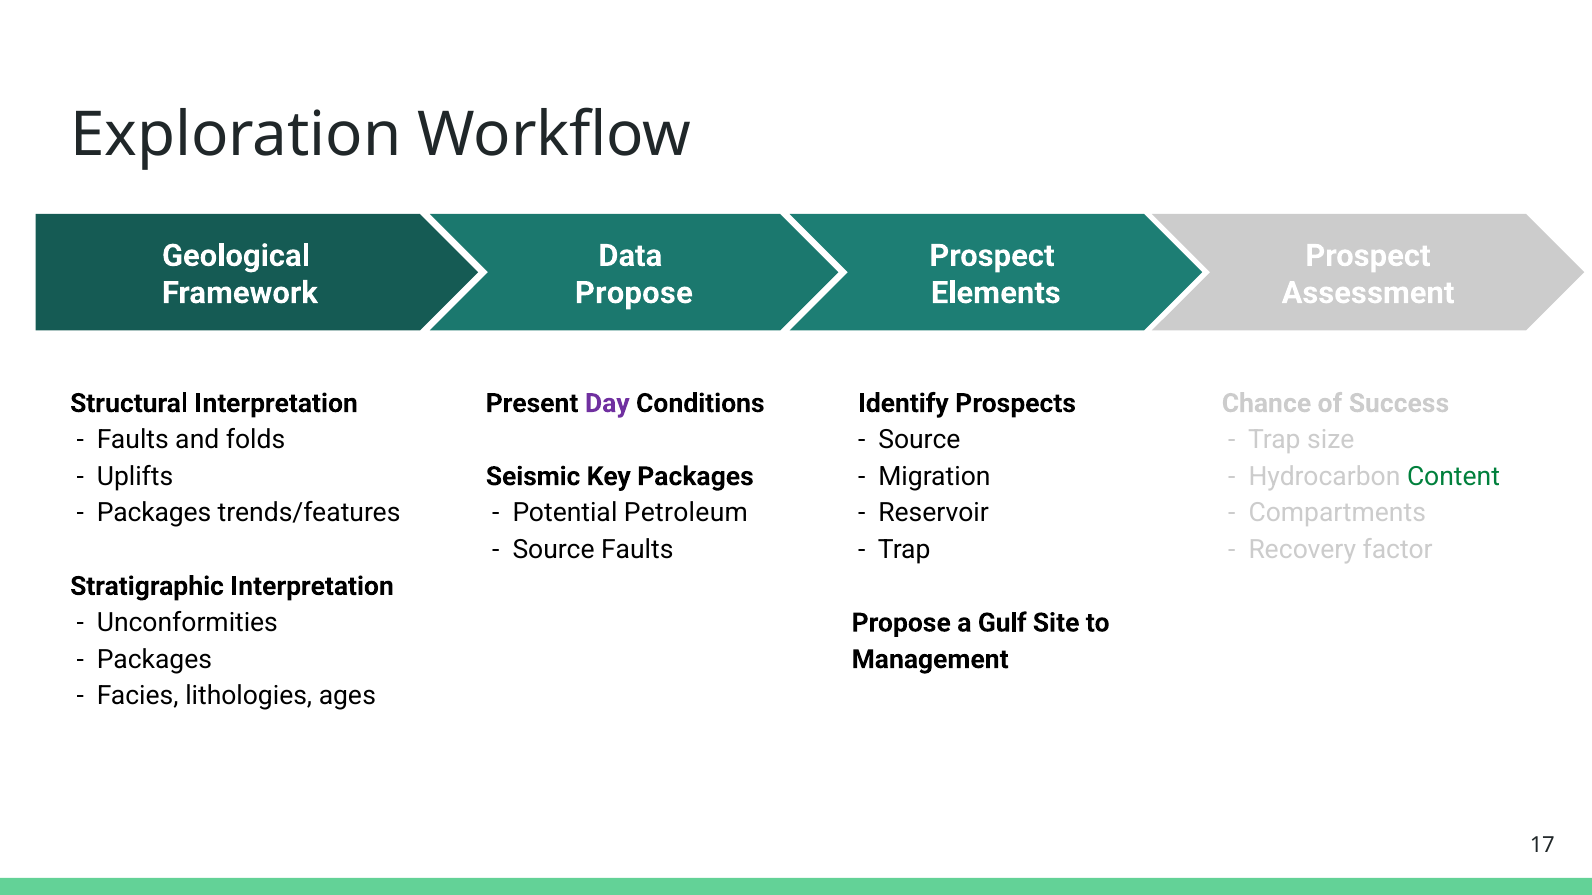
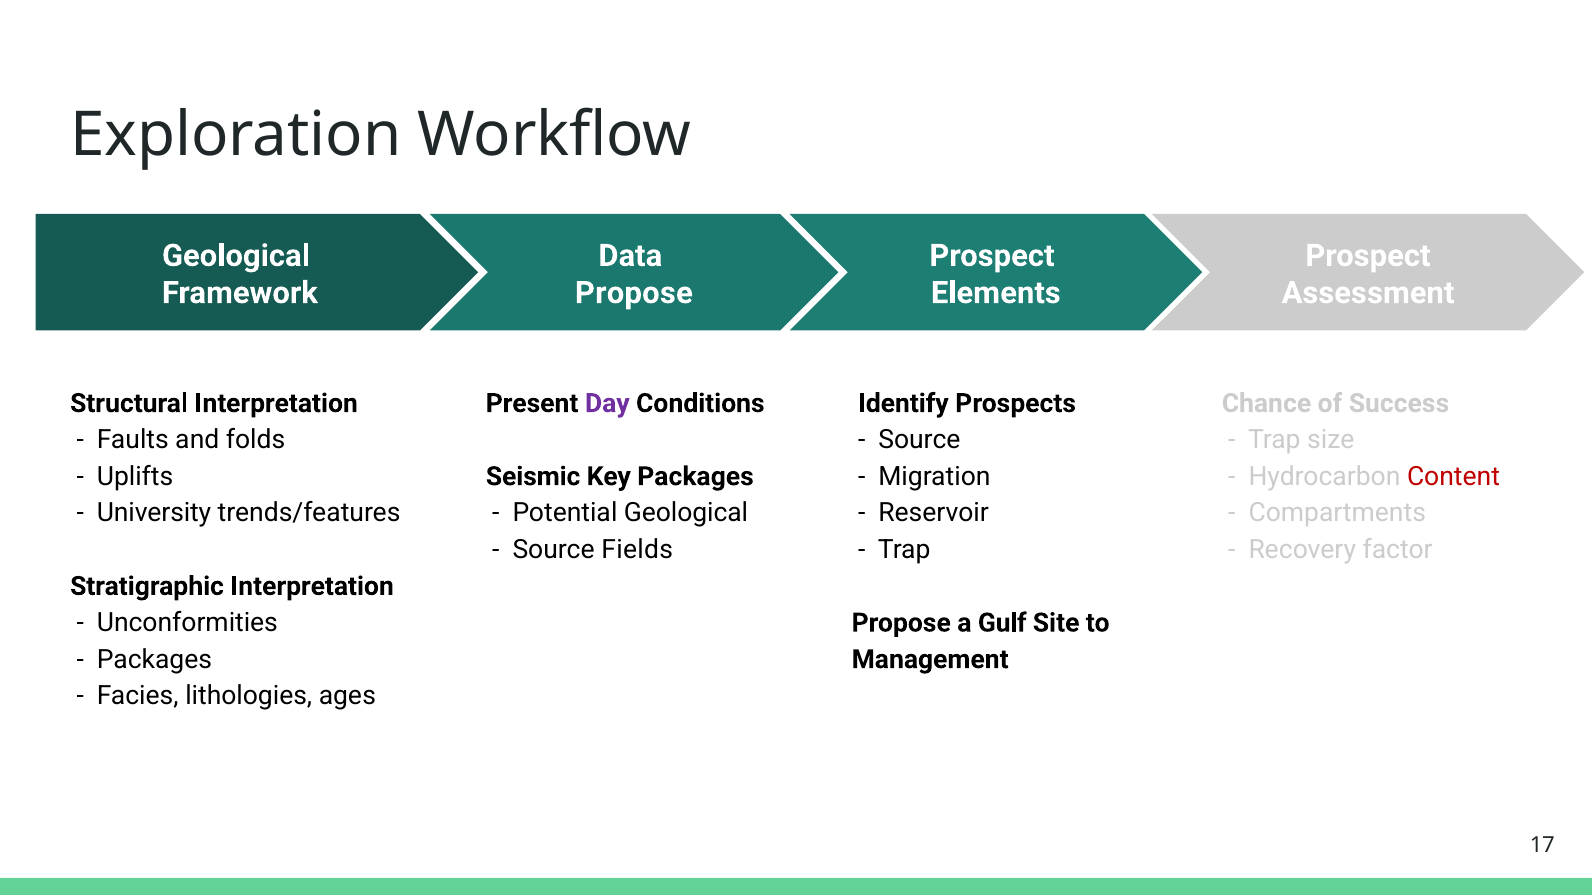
Content colour: green -> red
Packages at (154, 513): Packages -> University
Potential Petroleum: Petroleum -> Geological
Source Faults: Faults -> Fields
